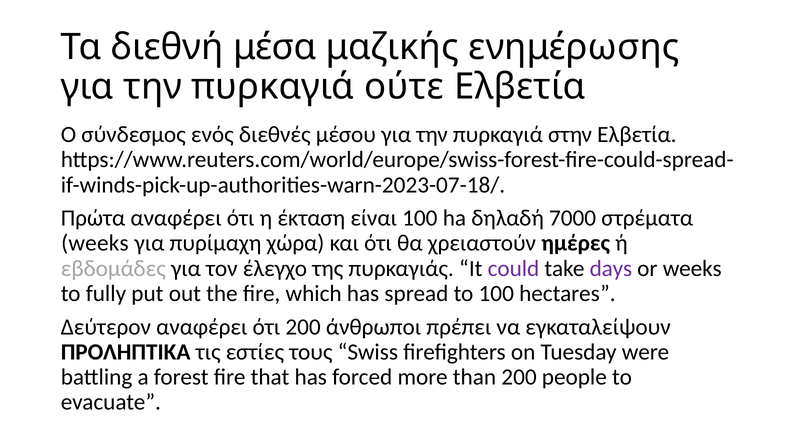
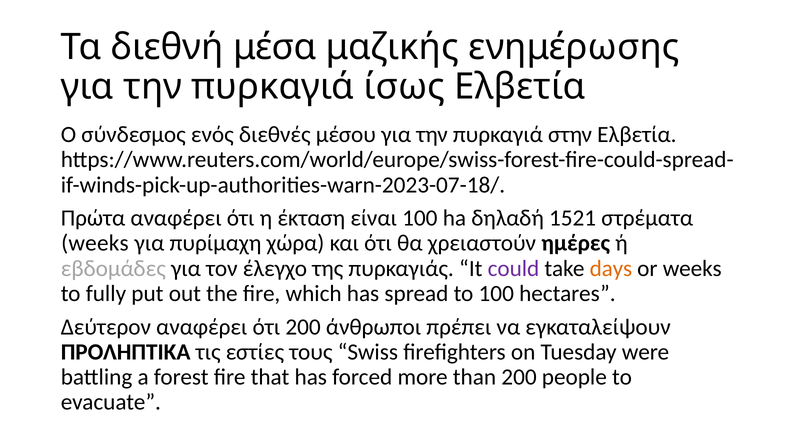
ούτε: ούτε -> ίσως
7000: 7000 -> 1521
days colour: purple -> orange
